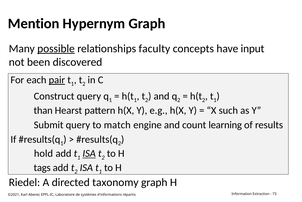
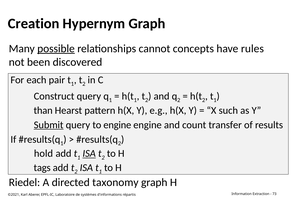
Mention: Mention -> Creation
faculty: faculty -> cannot
input: input -> rules
pair underline: present -> none
Submit underline: none -> present
to match: match -> engine
learning: learning -> transfer
